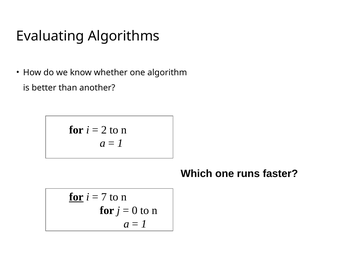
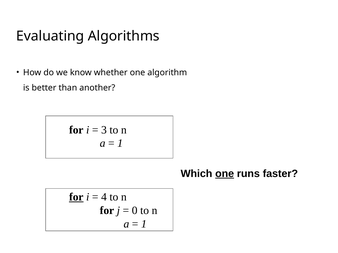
2: 2 -> 3
one at (225, 174) underline: none -> present
7: 7 -> 4
